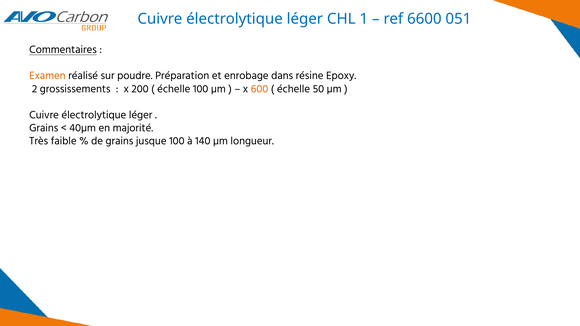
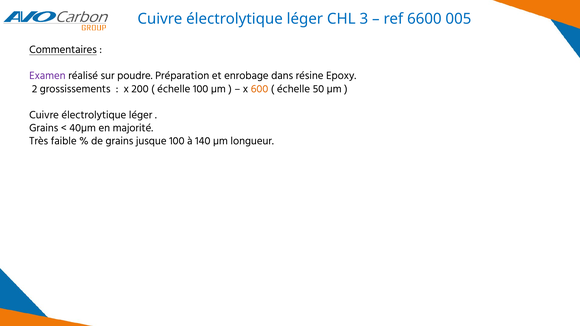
1: 1 -> 3
051: 051 -> 005
Examen colour: orange -> purple
